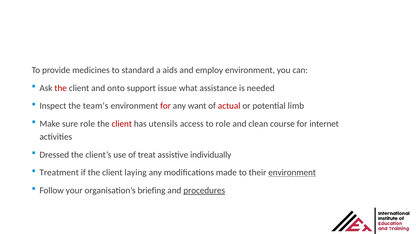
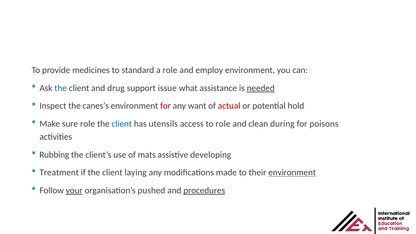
a aids: aids -> role
the at (61, 88) colour: red -> blue
onto: onto -> drug
needed underline: none -> present
team’s: team’s -> canes’s
limb: limb -> hold
client at (122, 124) colour: red -> blue
course: course -> during
internet: internet -> poisons
Dressed: Dressed -> Rubbing
treat: treat -> mats
individually: individually -> developing
your underline: none -> present
briefing: briefing -> pushed
